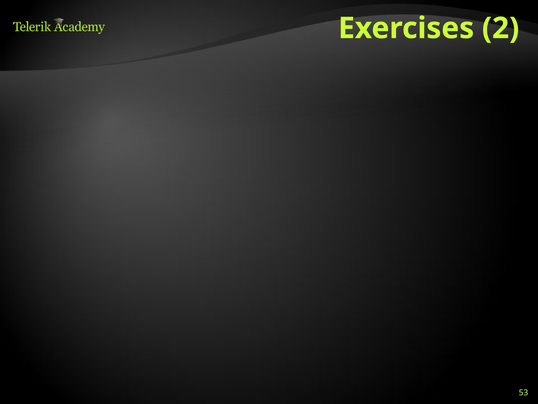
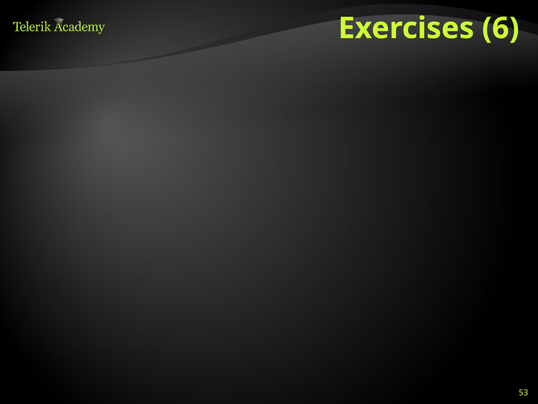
2: 2 -> 6
